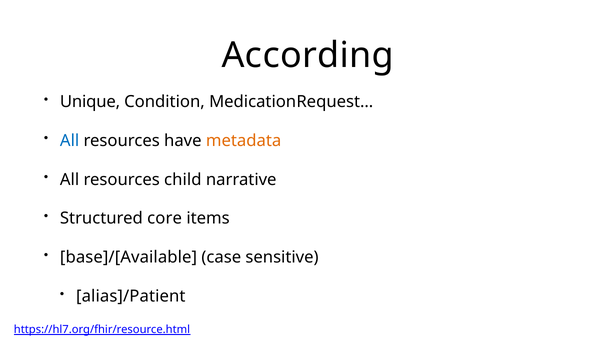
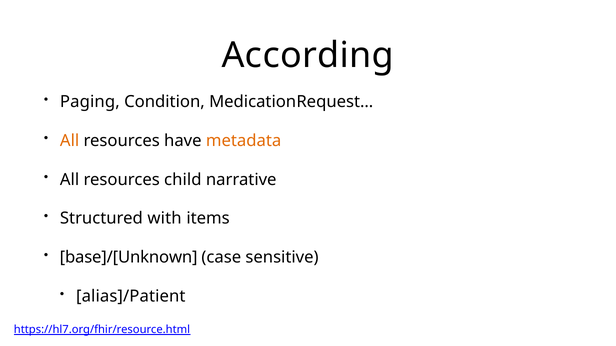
Unique: Unique -> Paging
All at (70, 141) colour: blue -> orange
core: core -> with
base]/[Available: base]/[Available -> base]/[Unknown
